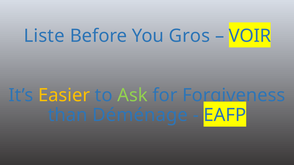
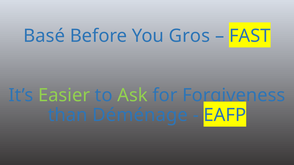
Liste: Liste -> Basé
VOIR: VOIR -> FAST
Easier colour: yellow -> light green
